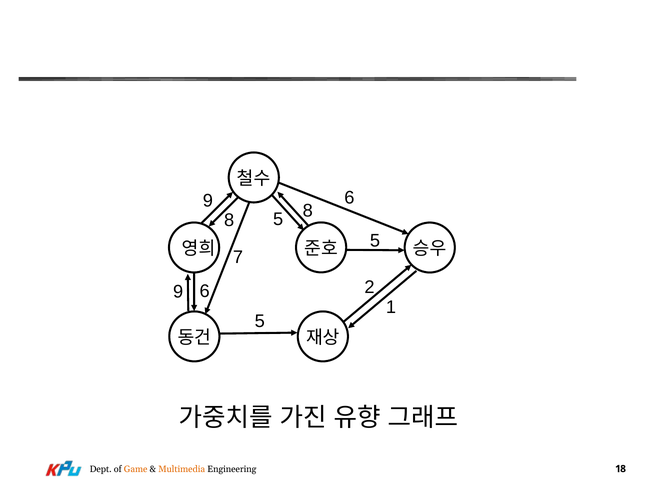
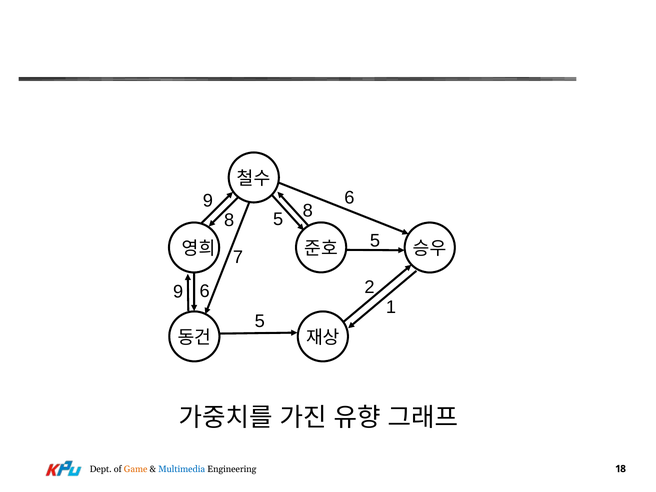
Multimedia colour: orange -> blue
